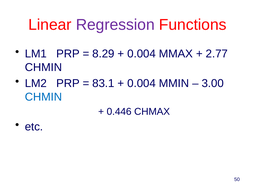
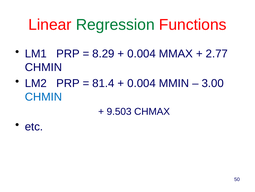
Regression colour: purple -> green
83.1: 83.1 -> 81.4
0.446: 0.446 -> 9.503
